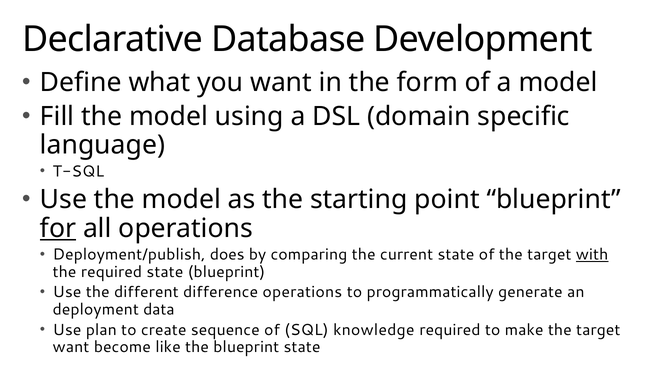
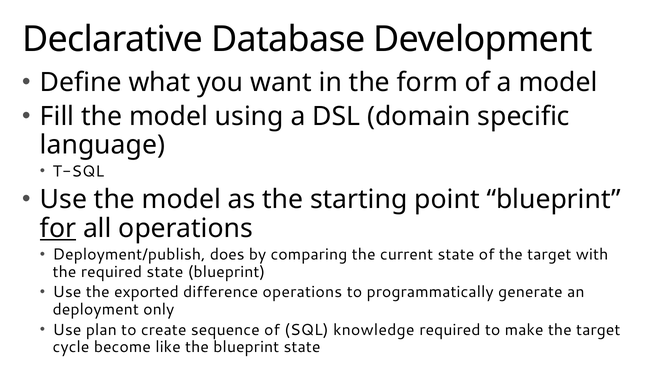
with underline: present -> none
different: different -> exported
data: data -> only
want at (71, 347): want -> cycle
